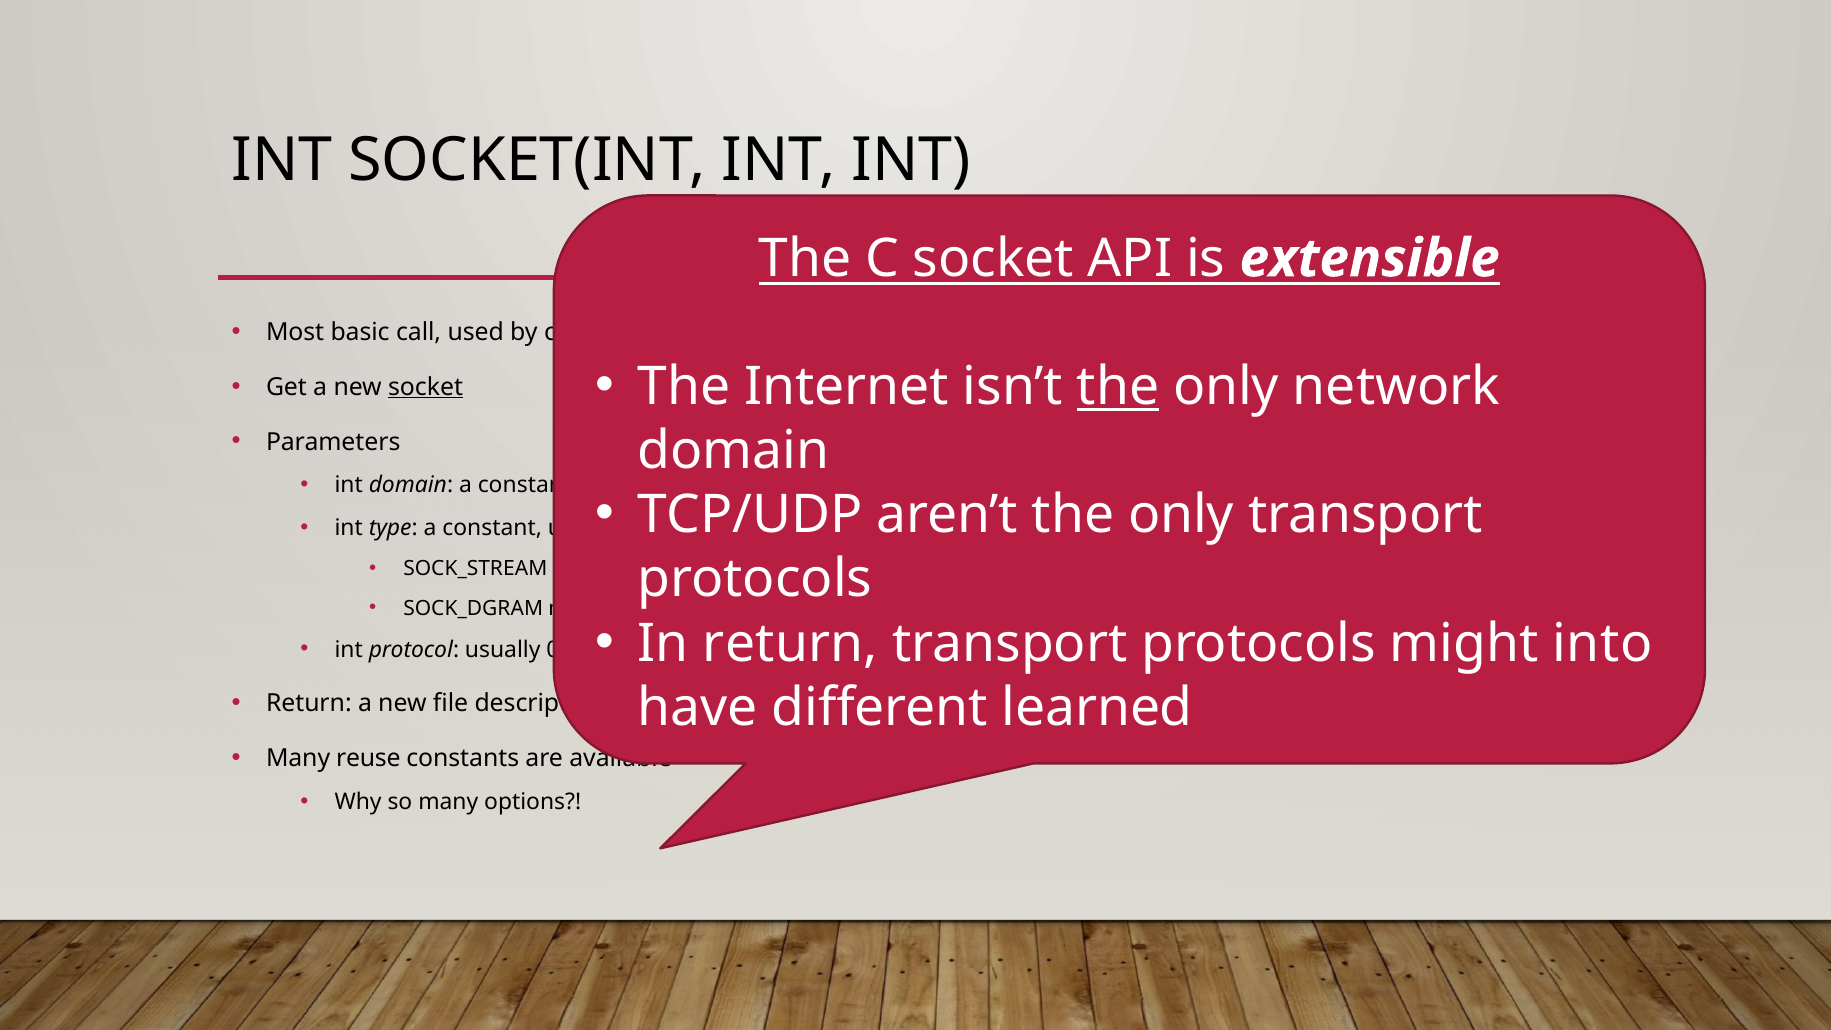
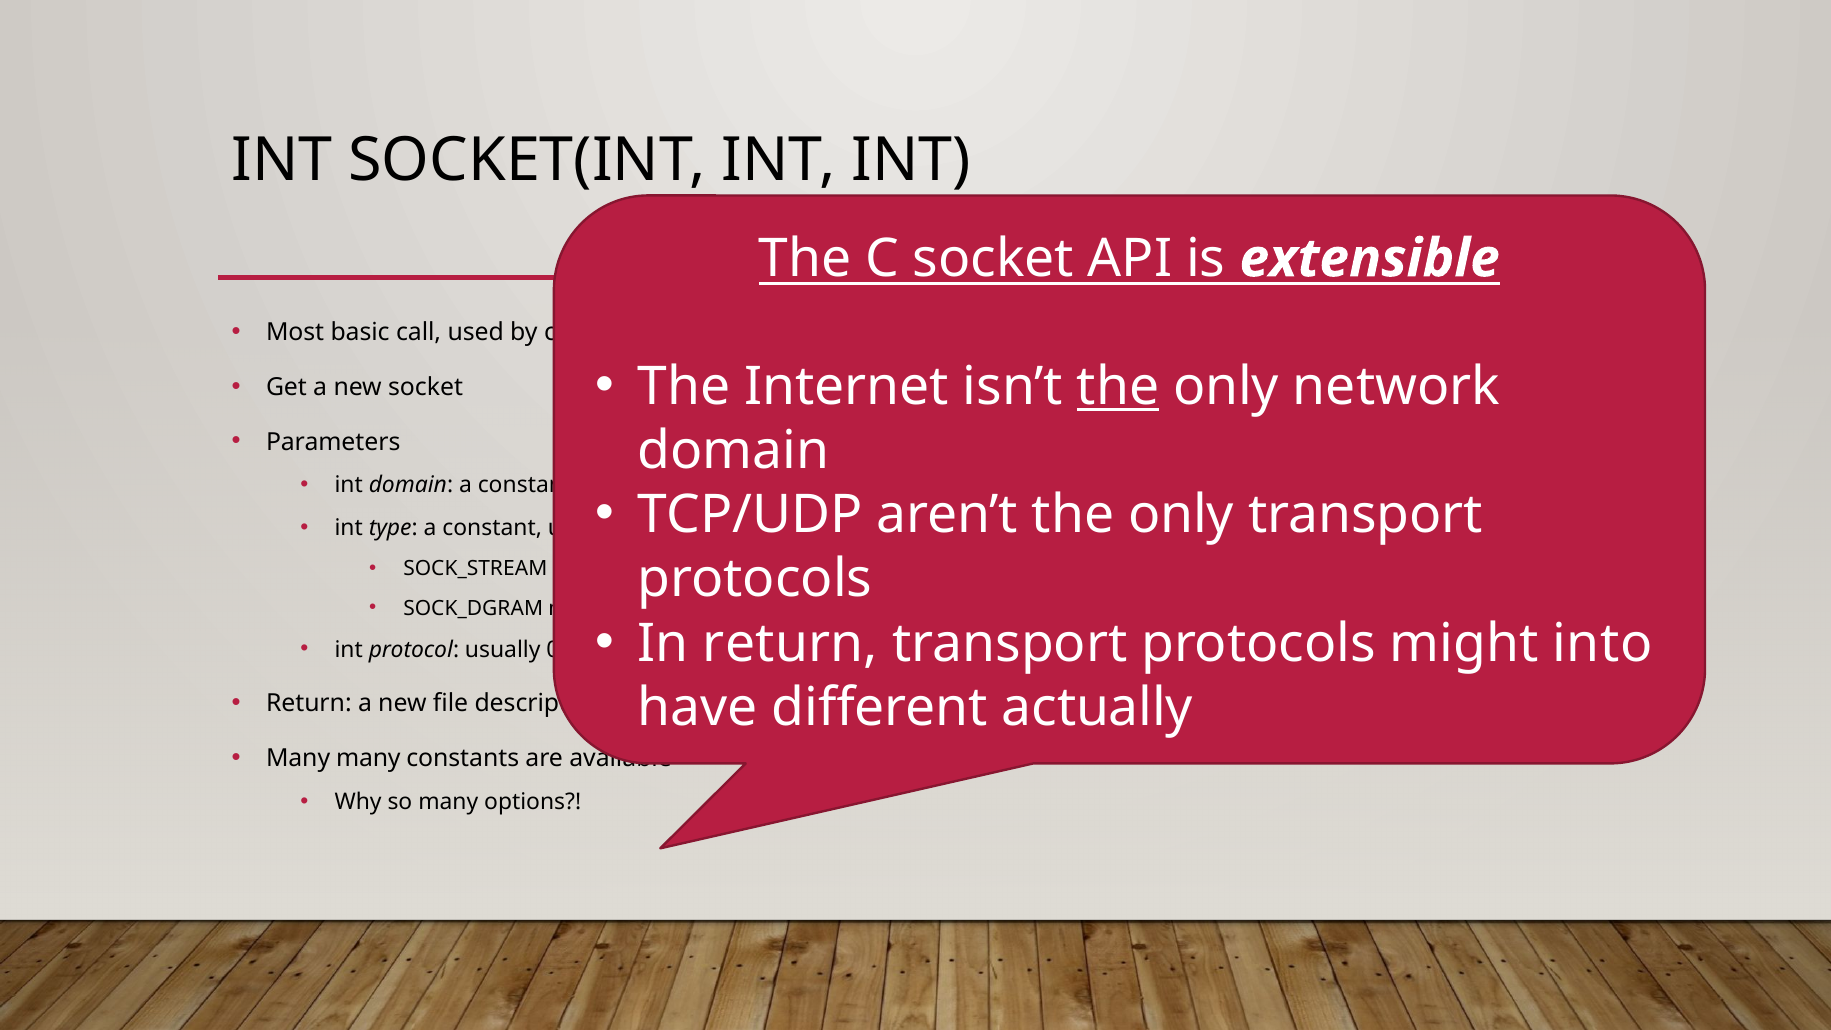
socket at (426, 387) underline: present -> none
learned: learned -> actually
Many reuse: reuse -> many
